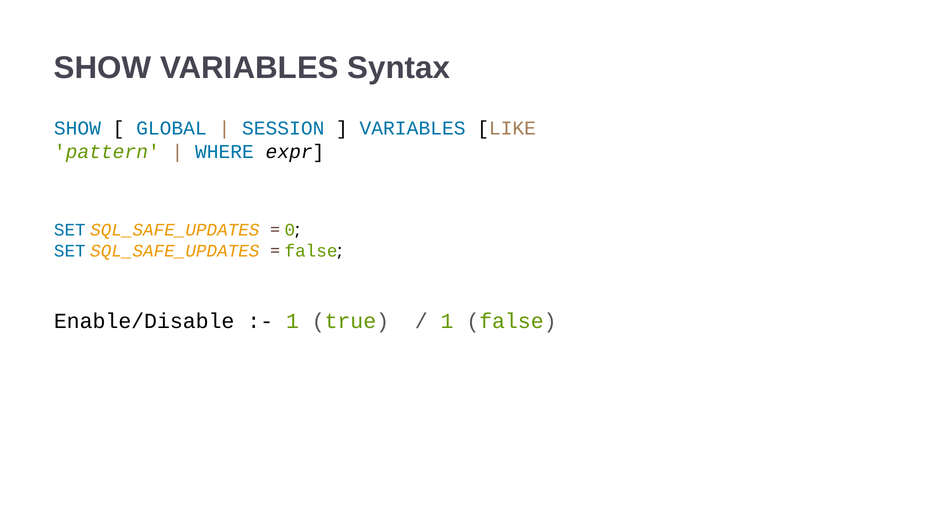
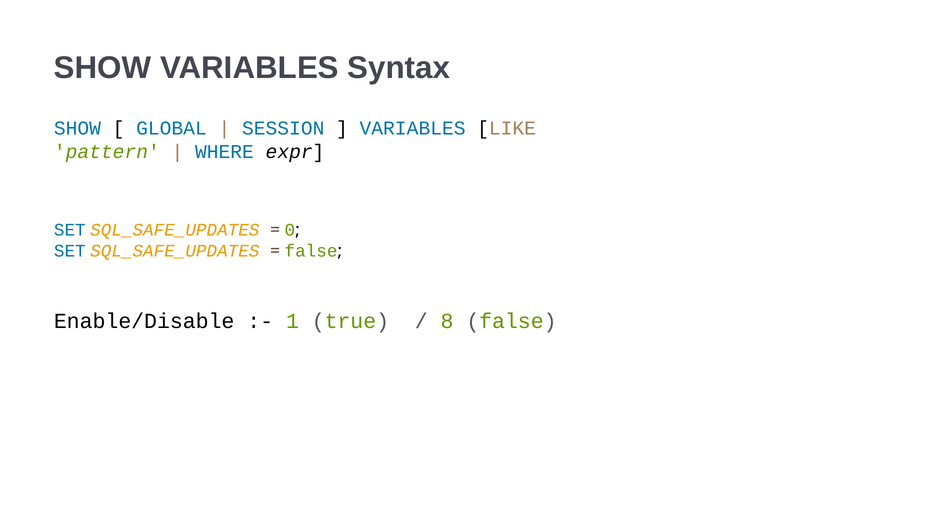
1 at (447, 321): 1 -> 8
